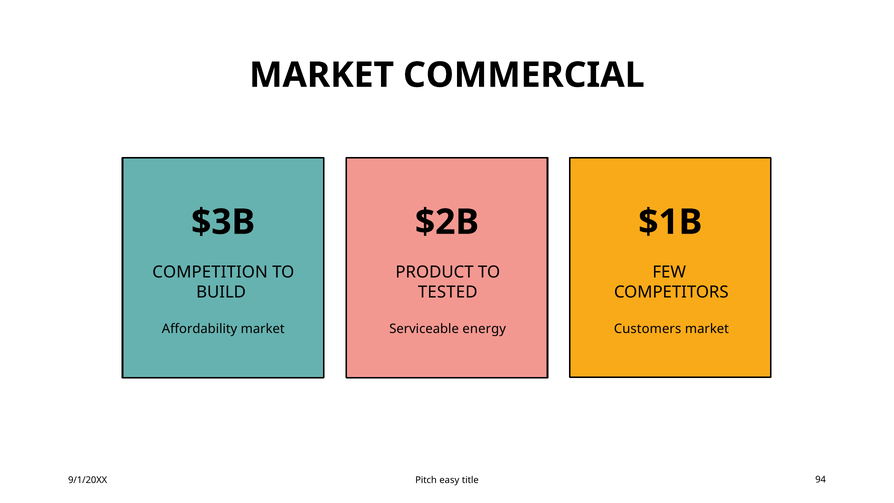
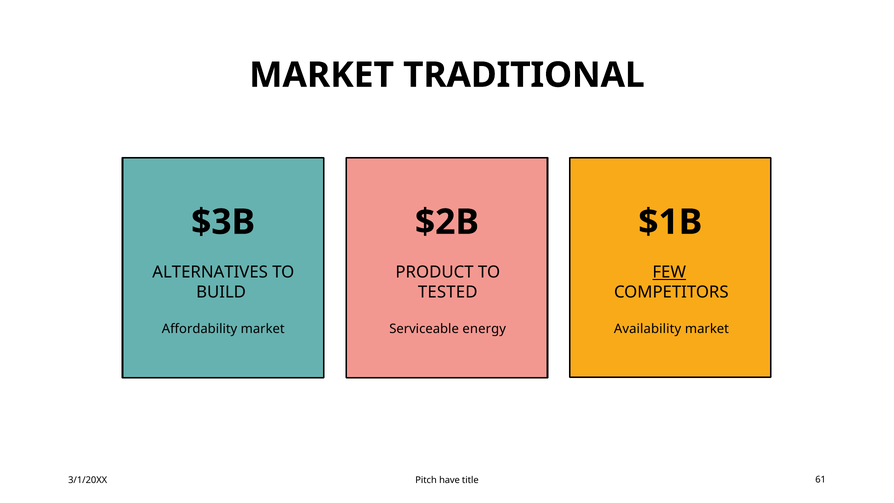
COMMERCIAL: COMMERCIAL -> TRADITIONAL
COMPETITION: COMPETITION -> ALTERNATIVES
FEW underline: none -> present
Customers: Customers -> Availability
9/1/20XX: 9/1/20XX -> 3/1/20XX
easy: easy -> have
94: 94 -> 61
